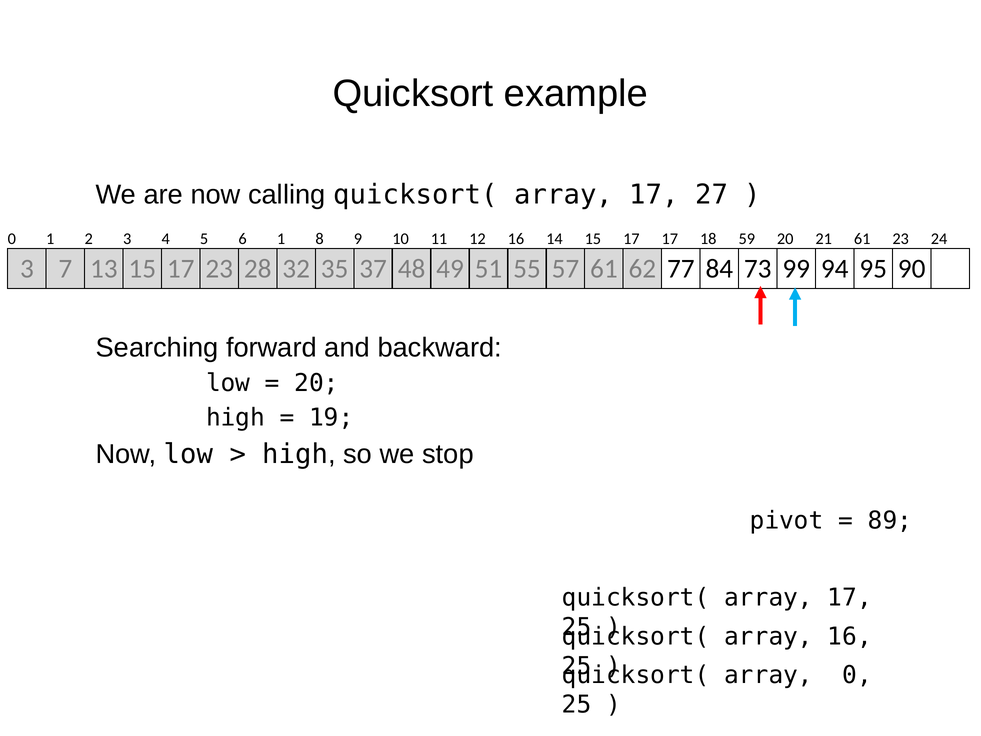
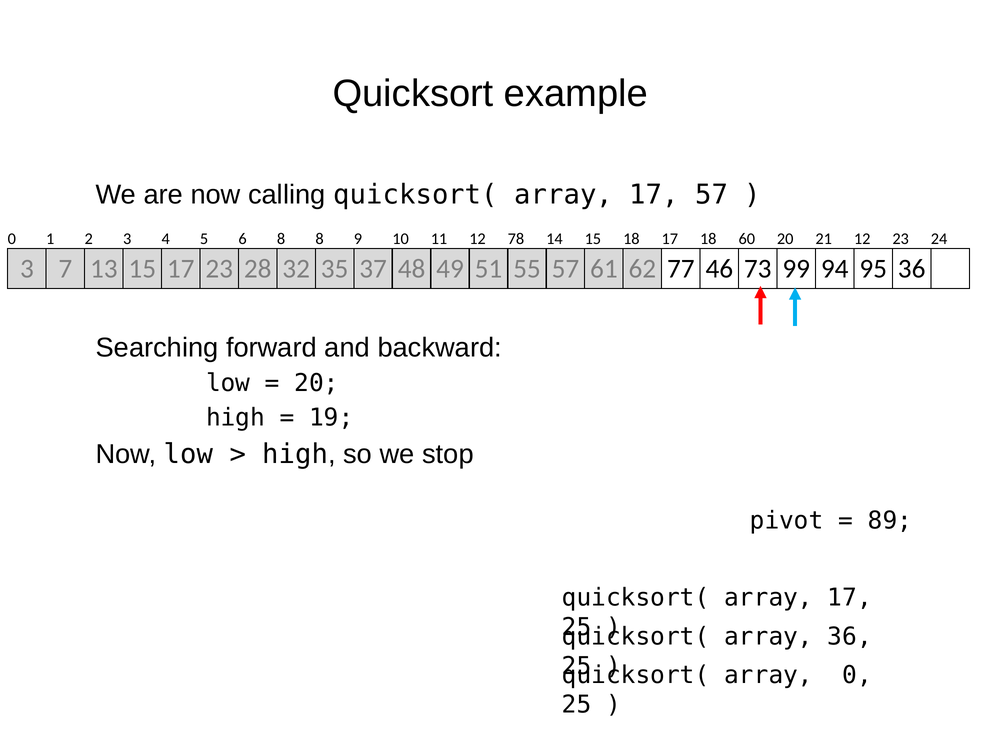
17 27: 27 -> 57
6 1: 1 -> 8
12 16: 16 -> 78
14 15 17: 17 -> 18
59: 59 -> 60
21 61: 61 -> 12
84: 84 -> 46
95 90: 90 -> 36
array 16: 16 -> 36
